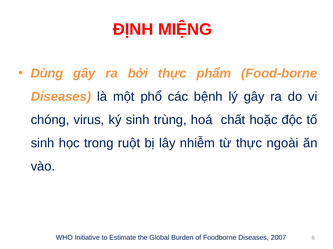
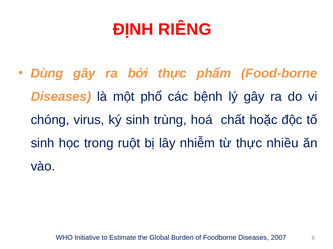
MIỆNG: MIỆNG -> RIÊNG
ngoài: ngoài -> nhiều
